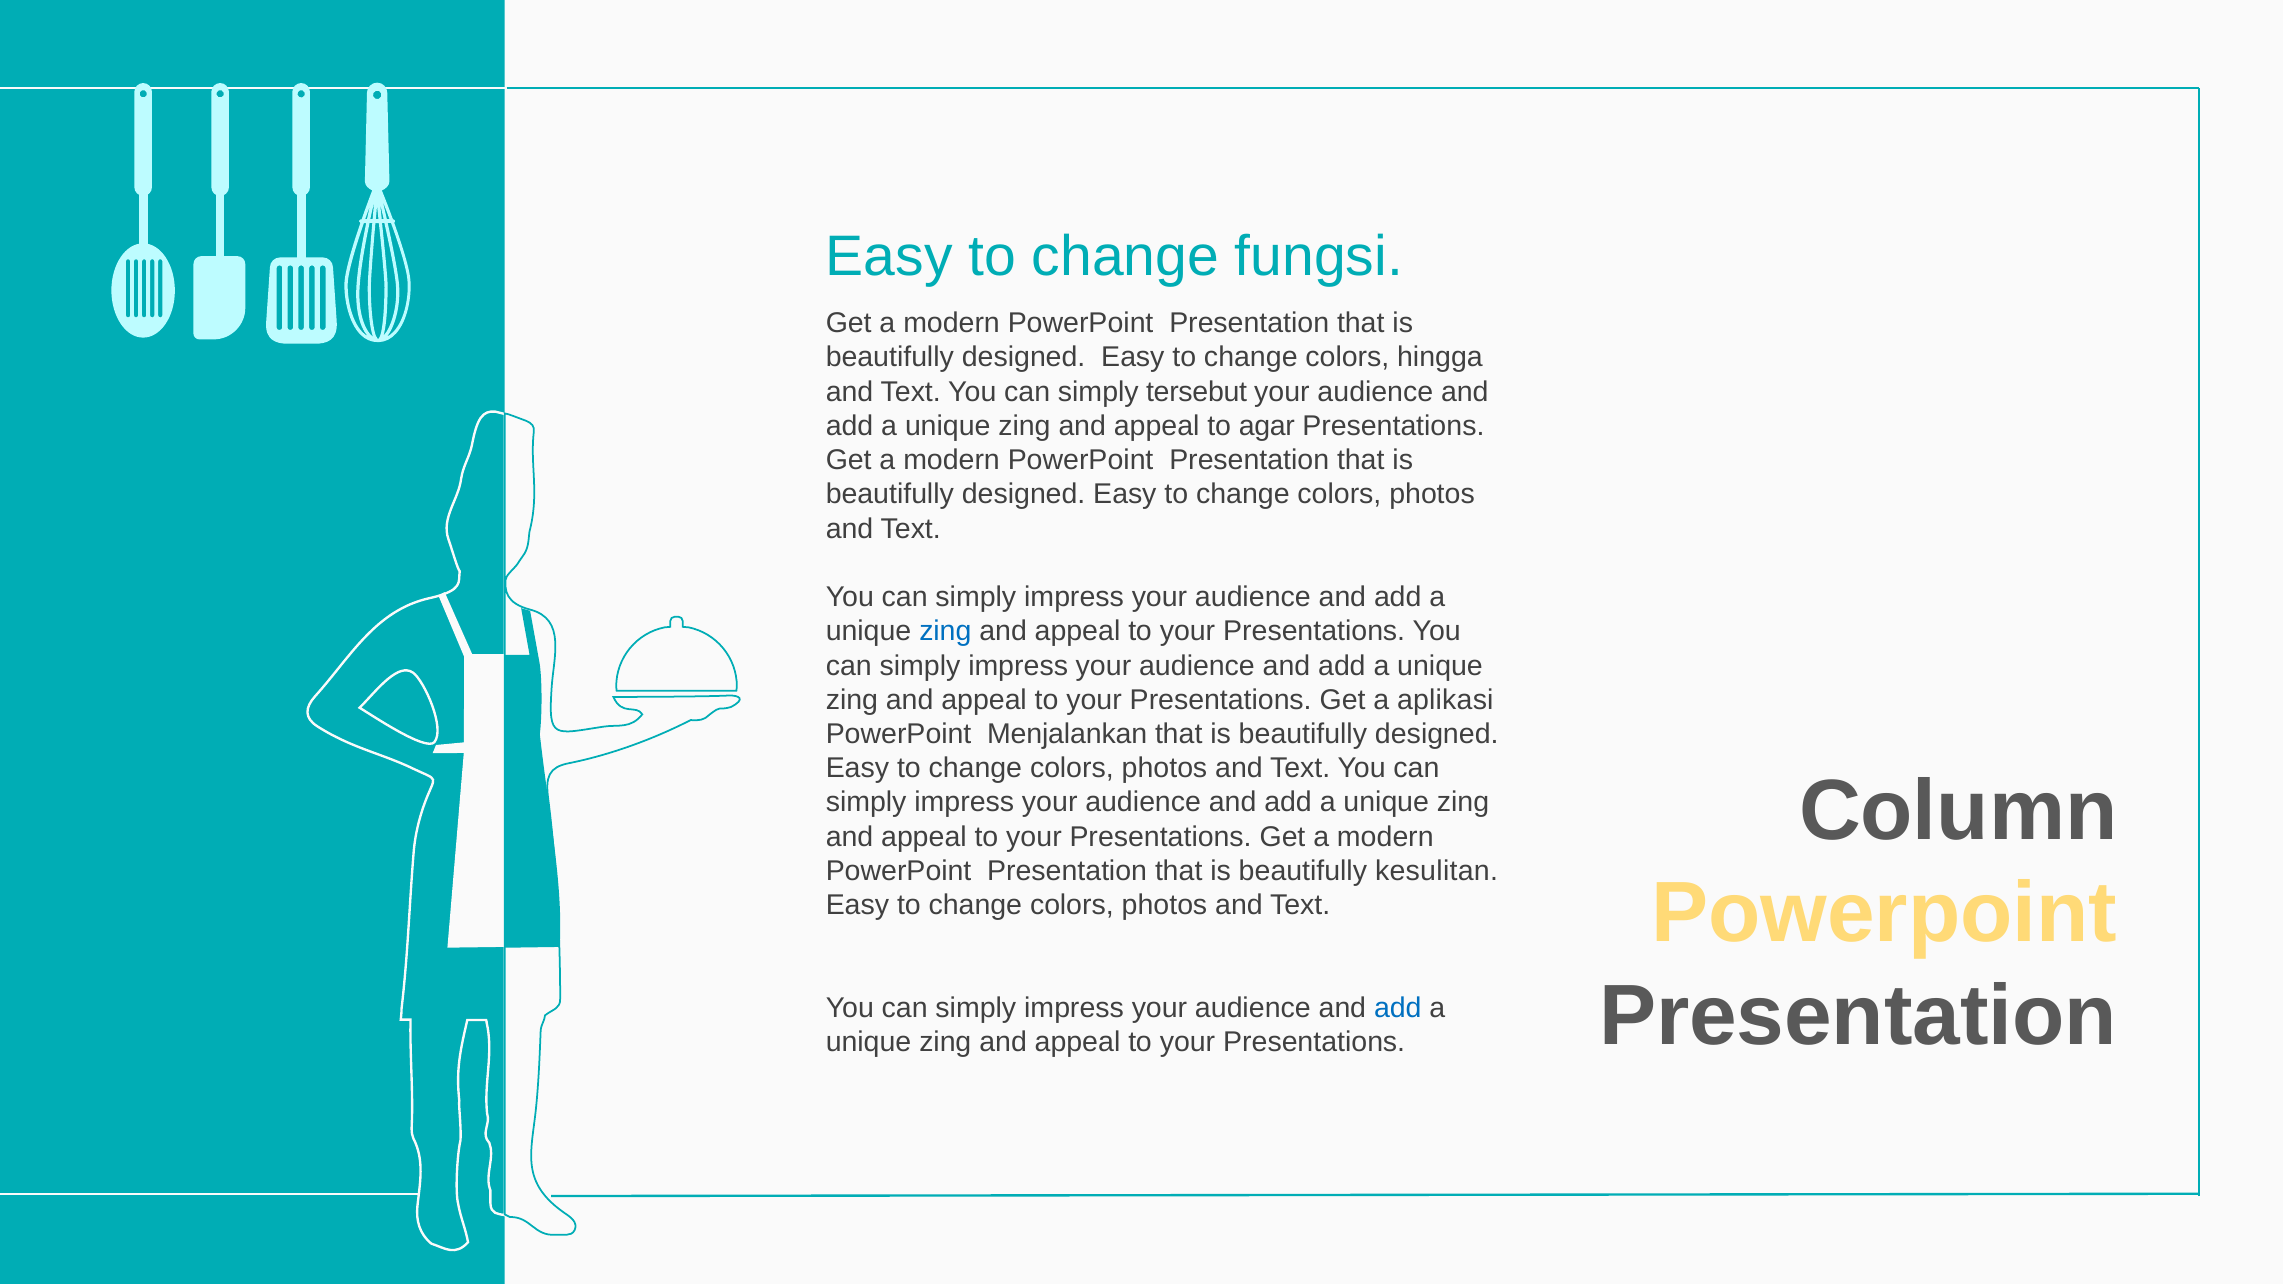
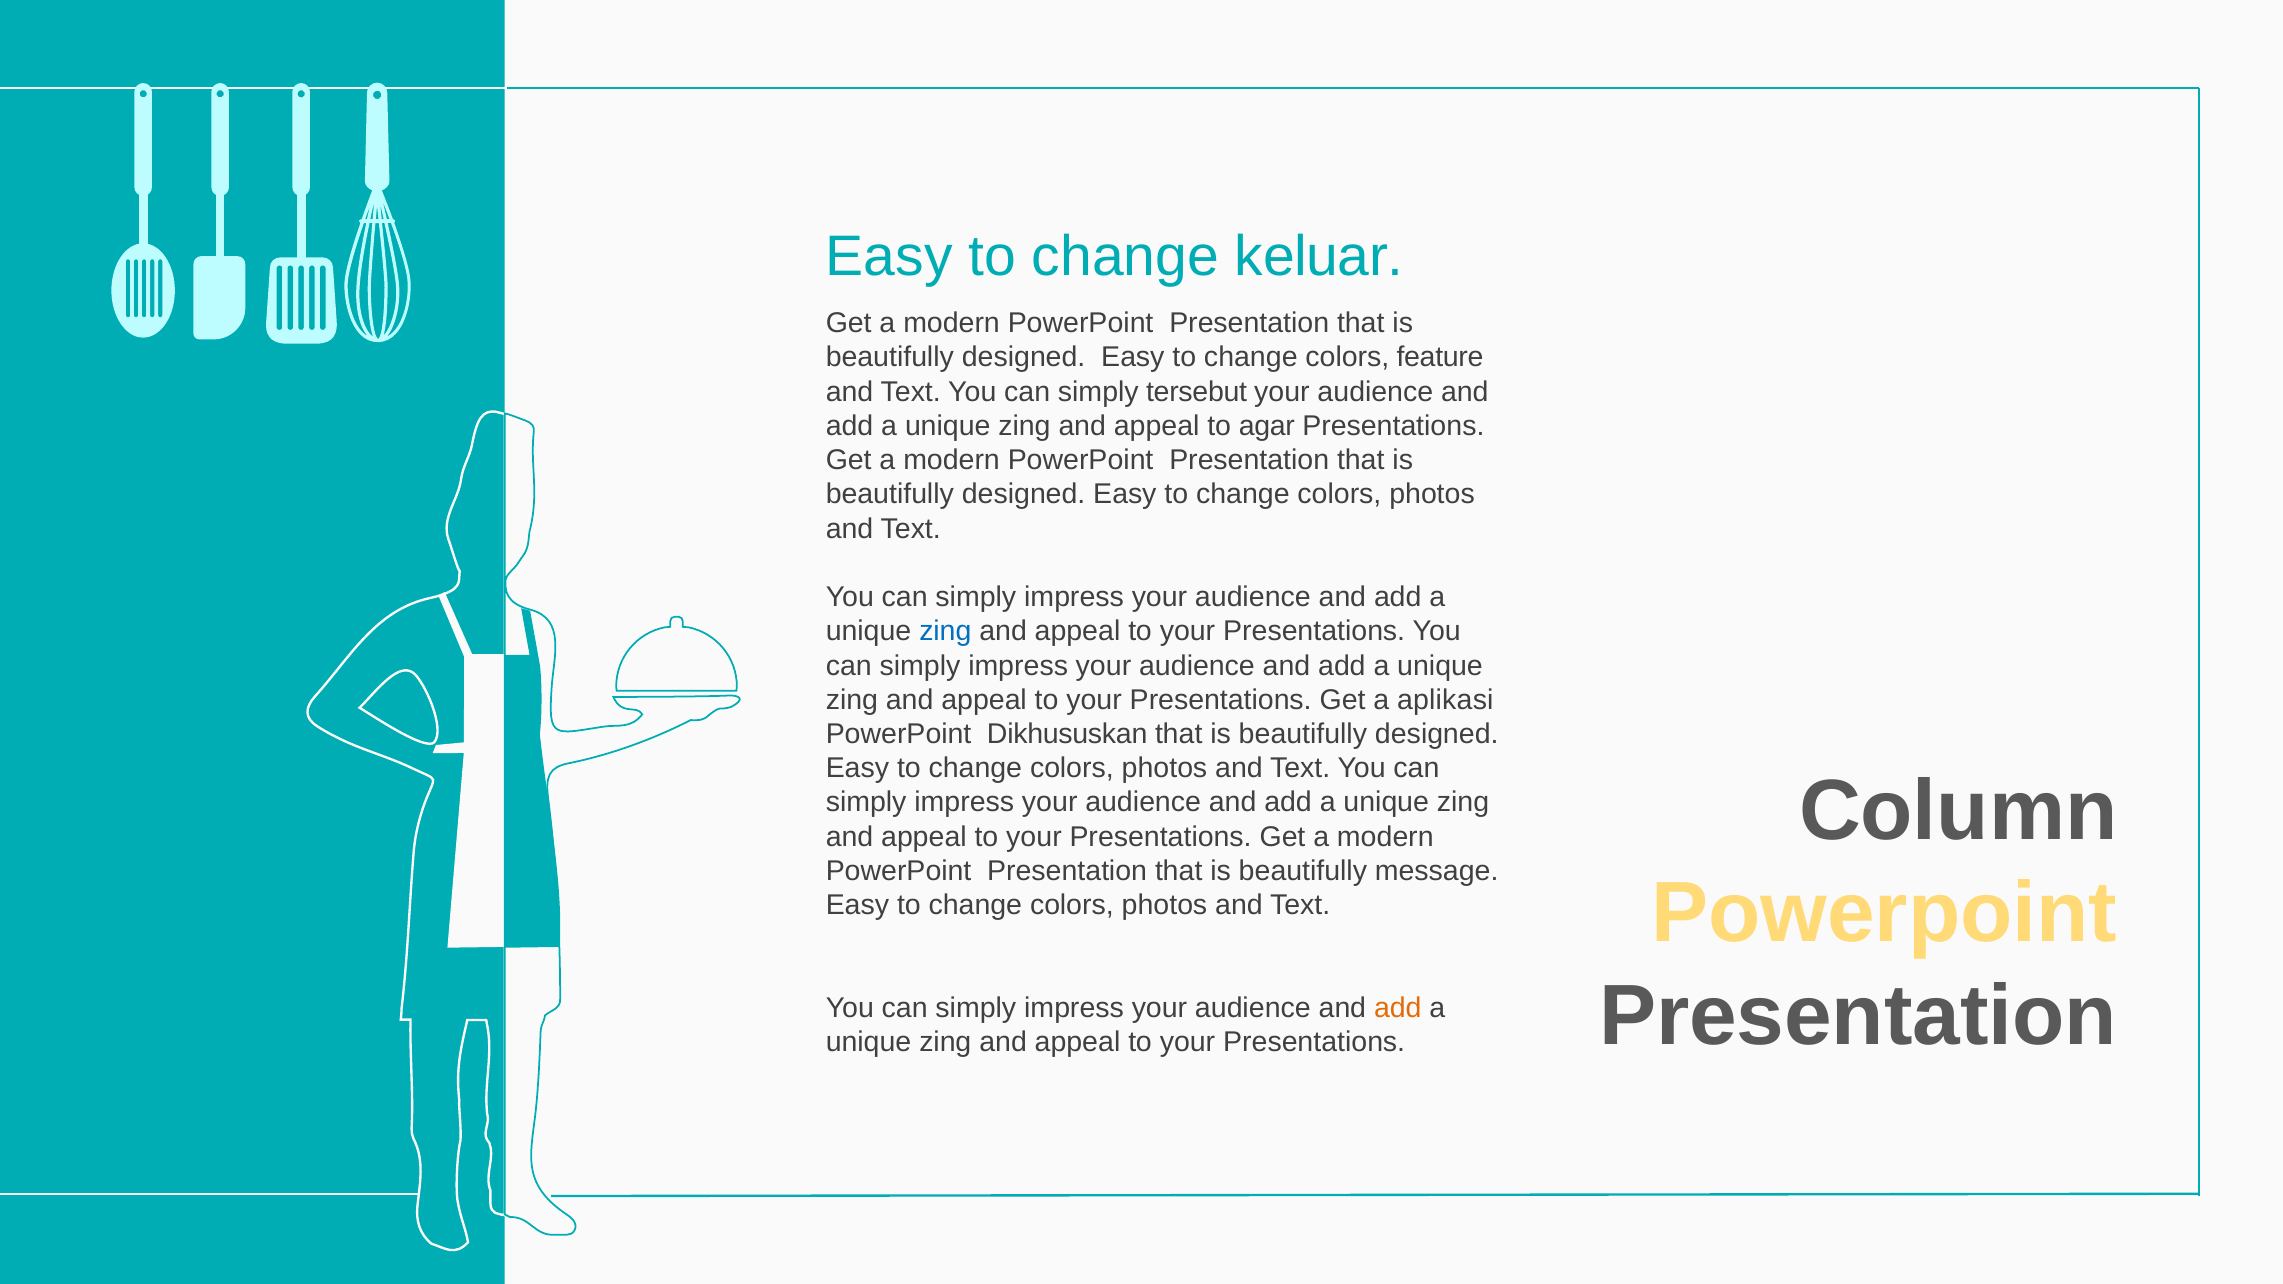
fungsi: fungsi -> keluar
hingga: hingga -> feature
Menjalankan: Menjalankan -> Dikhususkan
kesulitan: kesulitan -> message
add at (1398, 1008) colour: blue -> orange
